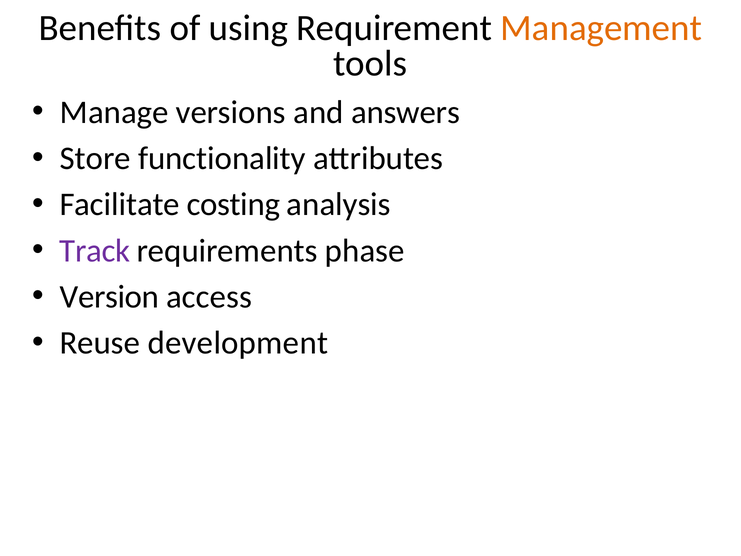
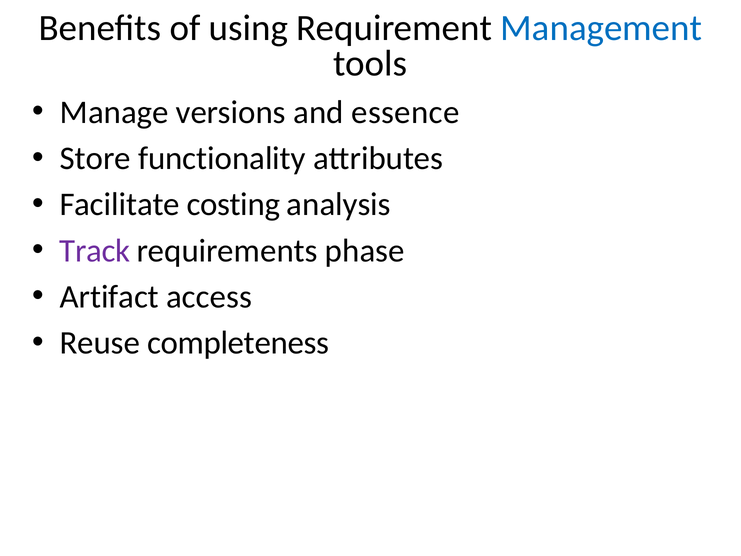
Management colour: orange -> blue
answers: answers -> essence
Version: Version -> Artifact
development: development -> completeness
